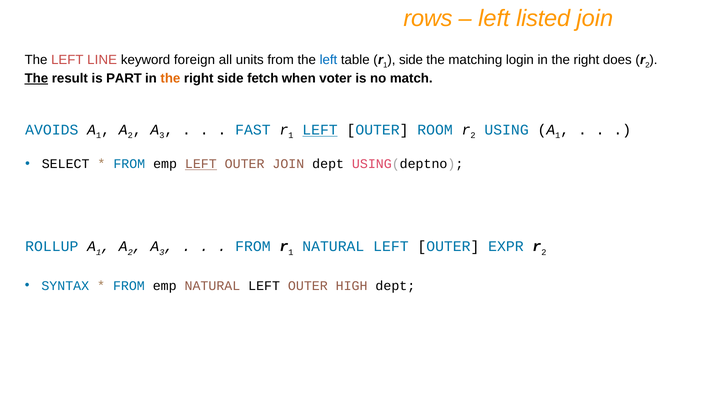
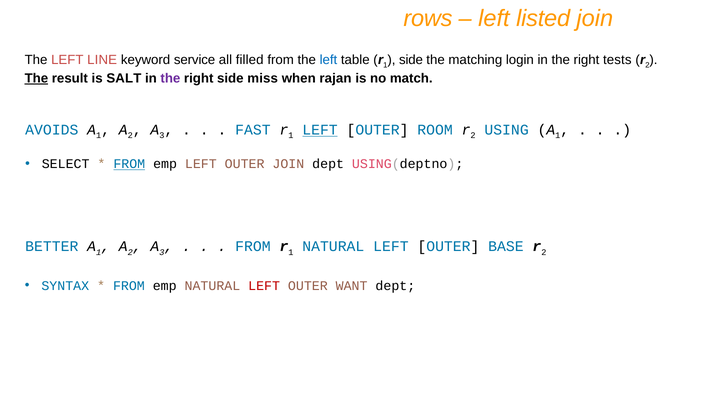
foreign: foreign -> service
units: units -> filled
does: does -> tests
PART: PART -> SALT
the at (170, 78) colour: orange -> purple
fetch: fetch -> miss
voter: voter -> rajan
FROM at (129, 164) underline: none -> present
LEFT at (201, 164) underline: present -> none
ROLLUP: ROLLUP -> BETTER
EXPR: EXPR -> BASE
LEFT at (264, 285) colour: black -> red
HIGH: HIGH -> WANT
